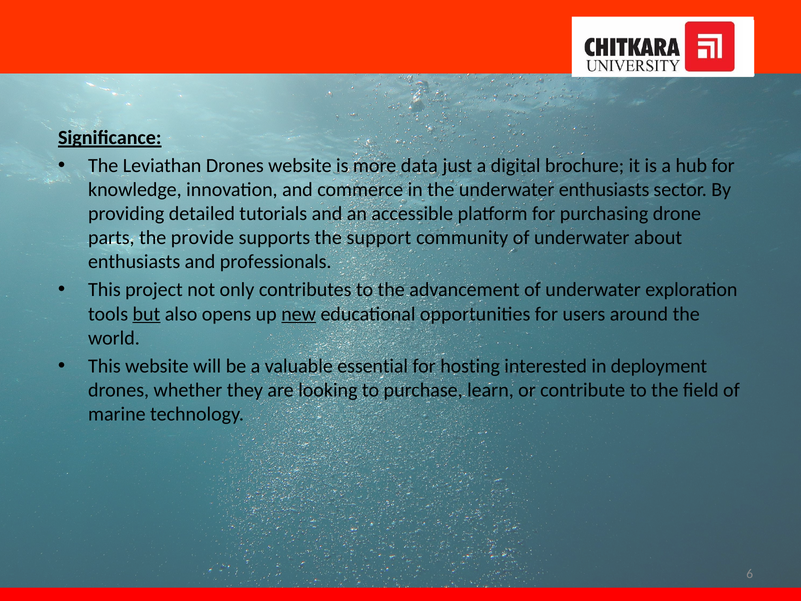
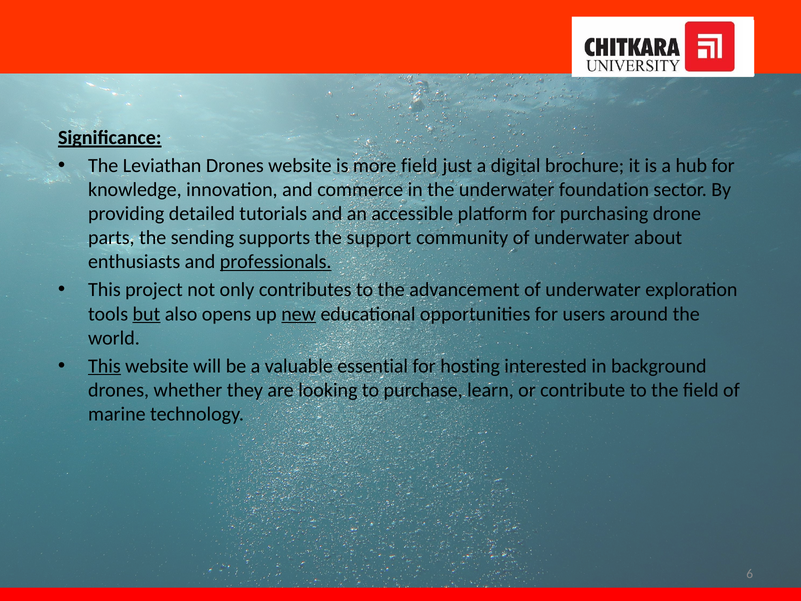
more data: data -> field
underwater enthusiasts: enthusiasts -> foundation
provide: provide -> sending
professionals underline: none -> present
This at (104, 366) underline: none -> present
deployment: deployment -> background
